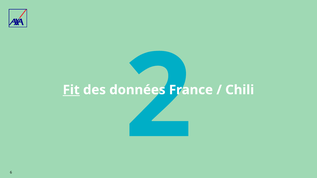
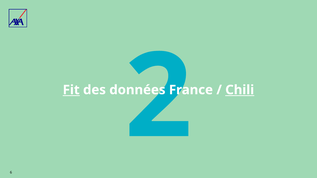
Chili underline: none -> present
